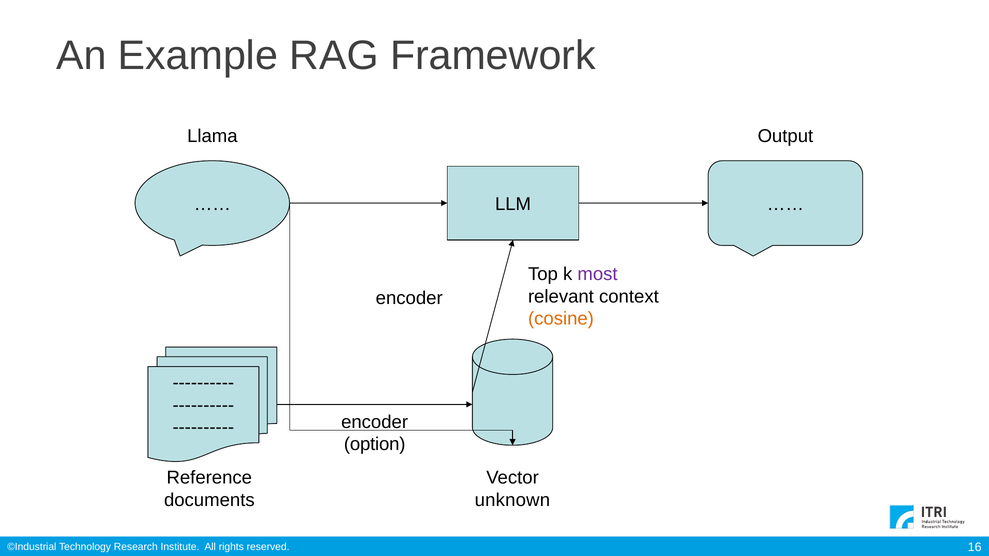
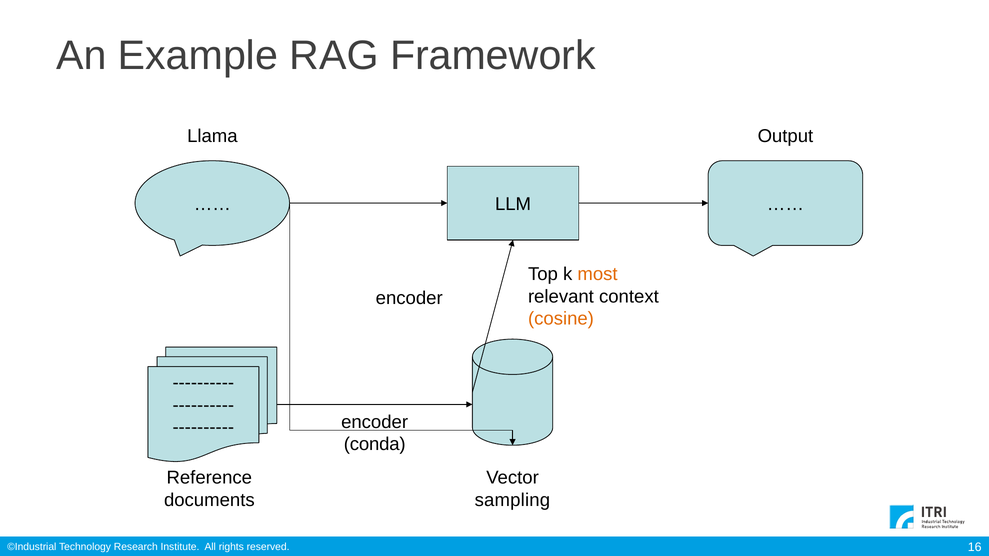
most colour: purple -> orange
option: option -> conda
unknown: unknown -> sampling
